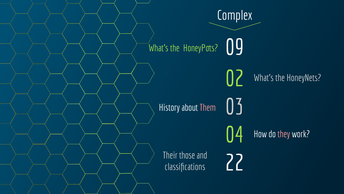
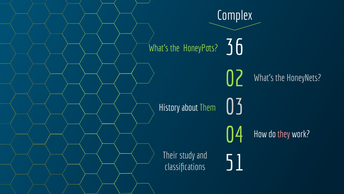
09: 09 -> 36
Them colour: pink -> light green
those: those -> study
22: 22 -> 51
